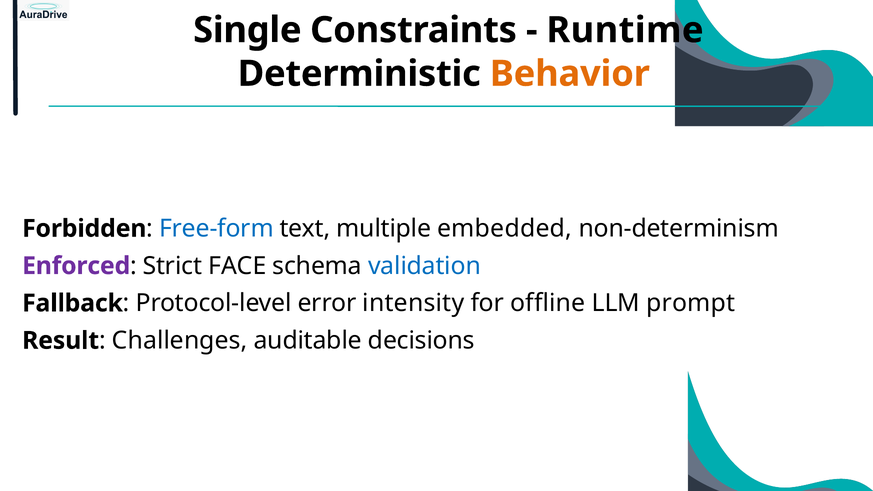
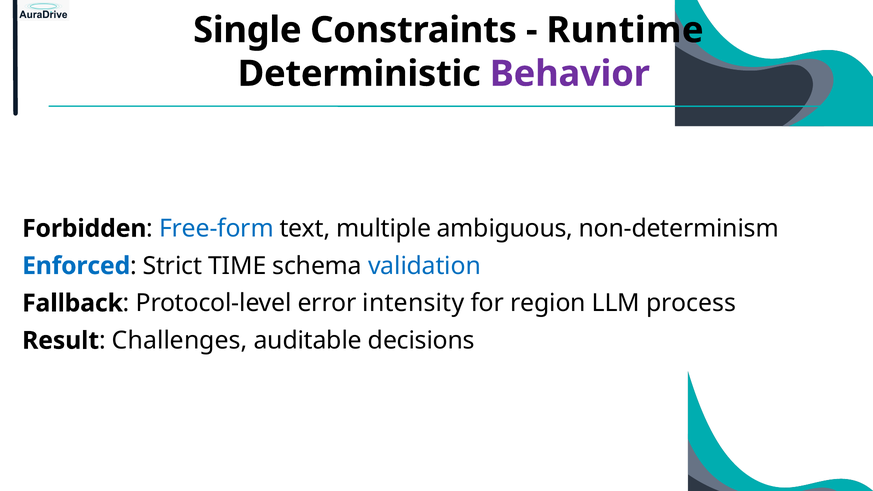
Behavior colour: orange -> purple
embedded: embedded -> ambiguous
Enforced colour: purple -> blue
FACE: FACE -> TIME
offline: offline -> region
prompt: prompt -> process
